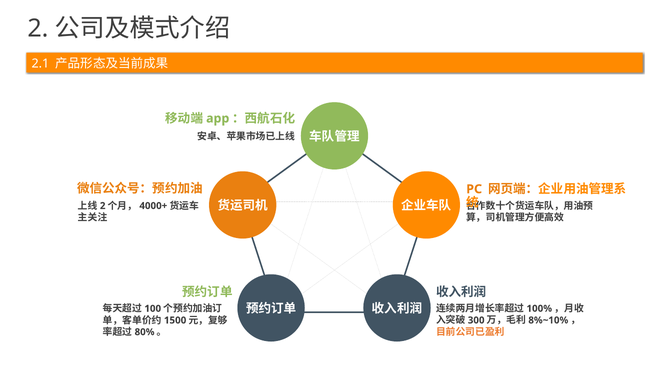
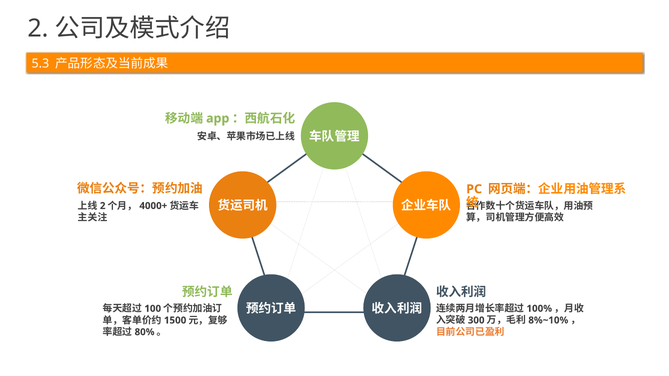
2.1: 2.1 -> 5.3
